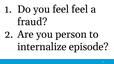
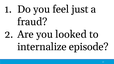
feel feel: feel -> just
person: person -> looked
